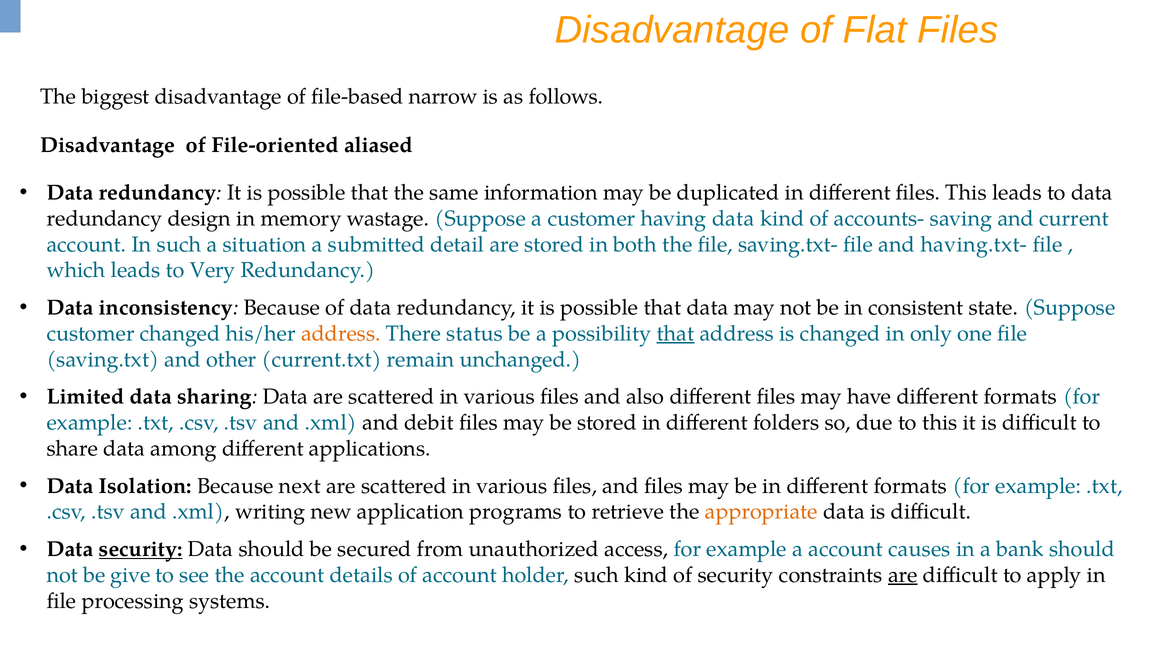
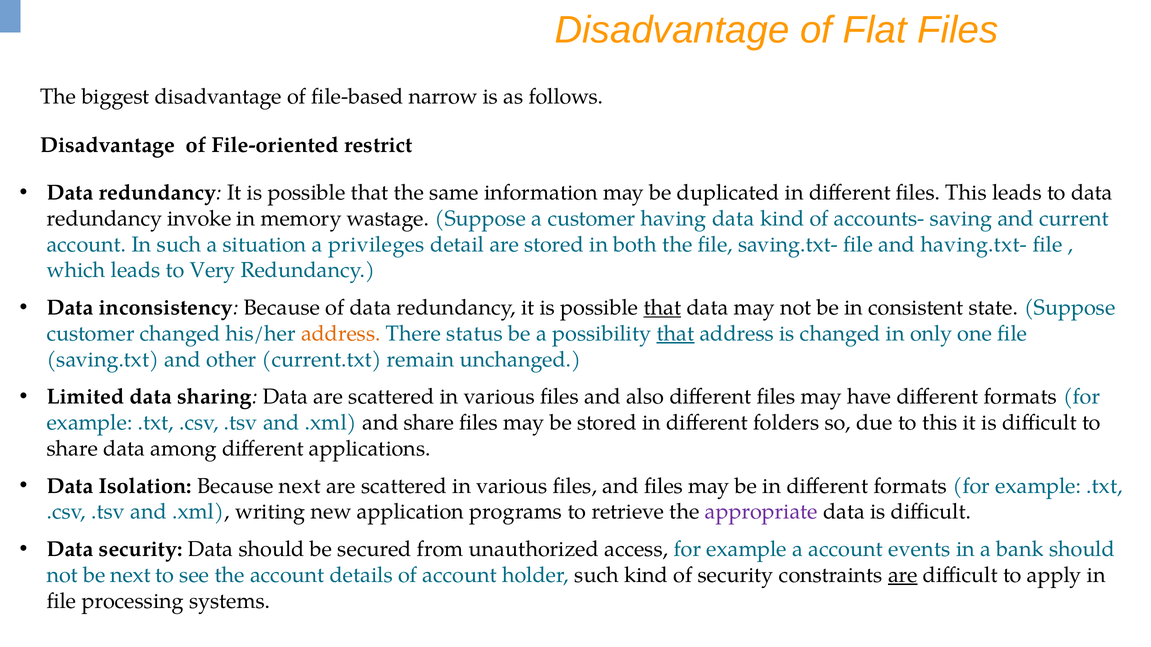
aliased: aliased -> restrict
design: design -> invoke
submitted: submitted -> privileges
that at (662, 308) underline: none -> present
and debit: debit -> share
appropriate colour: orange -> purple
security at (141, 550) underline: present -> none
causes: causes -> events
be give: give -> next
